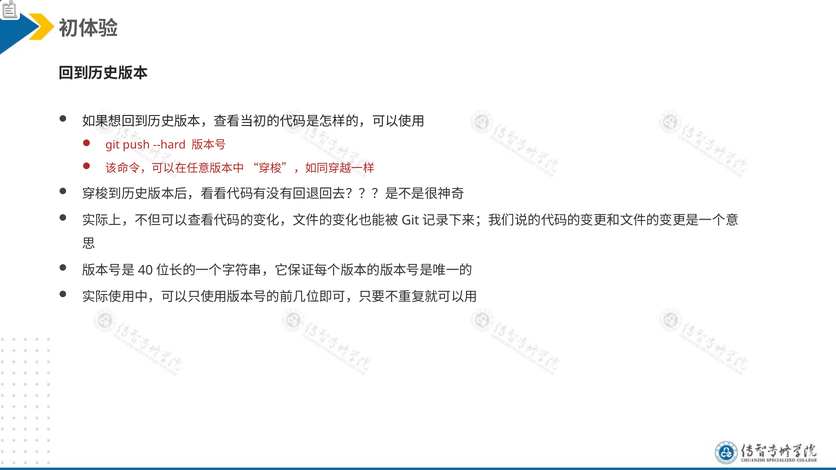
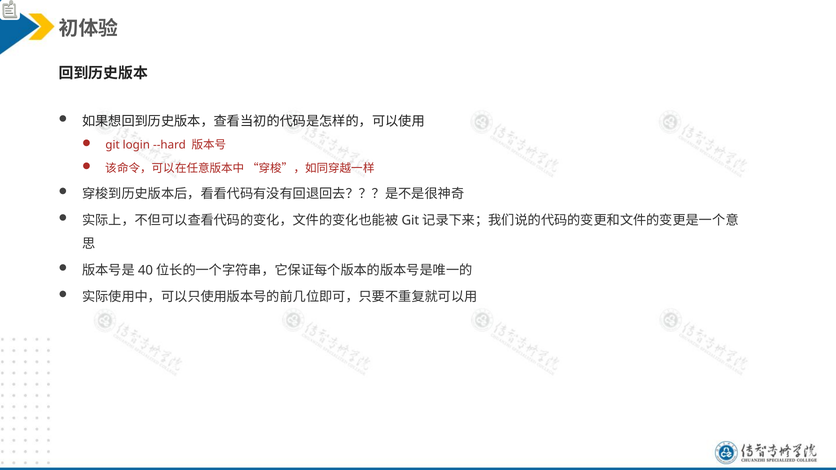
push: push -> login
